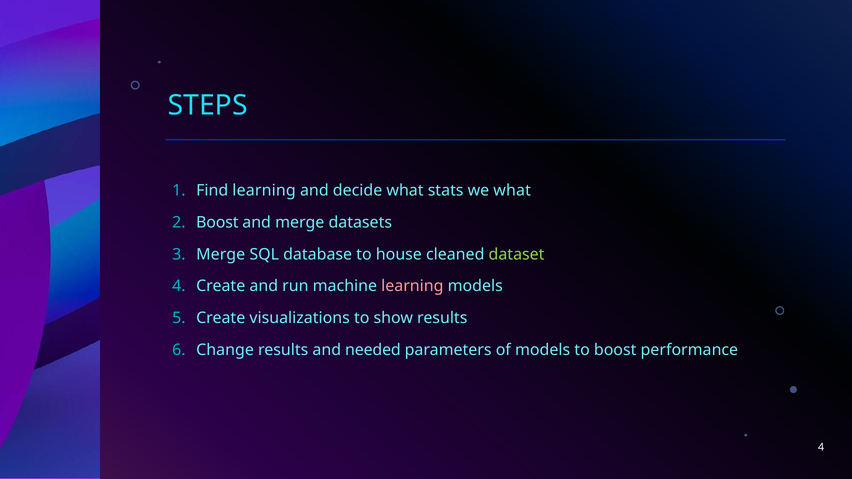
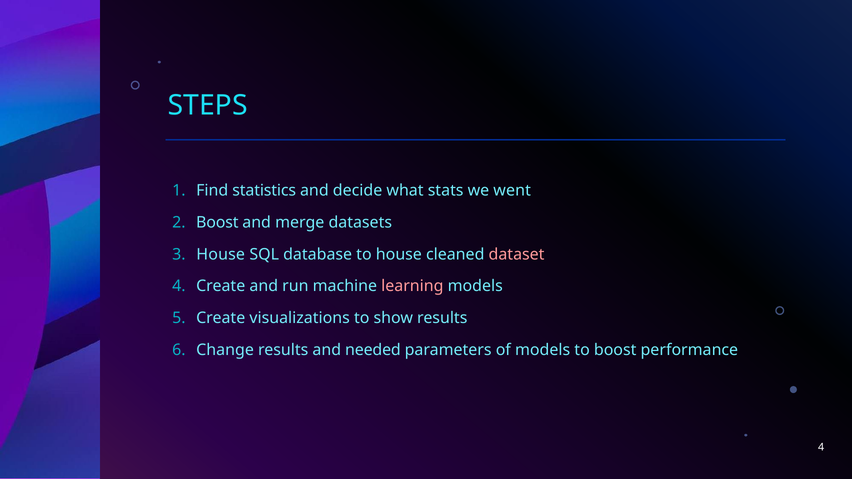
Find learning: learning -> statistics
we what: what -> went
Merge at (221, 254): Merge -> House
dataset colour: light green -> pink
